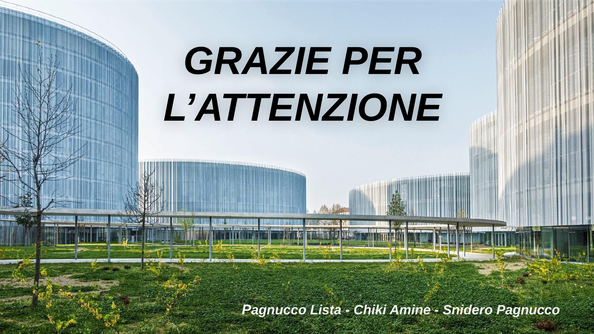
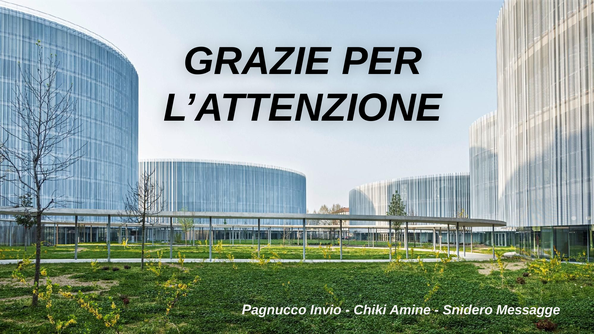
Lista: Lista -> Invio
Snidero Pagnucco: Pagnucco -> Messagge
